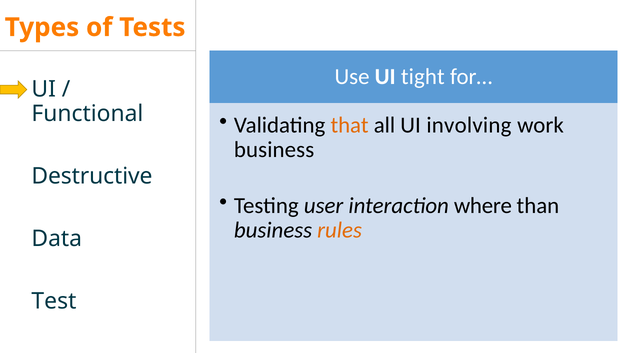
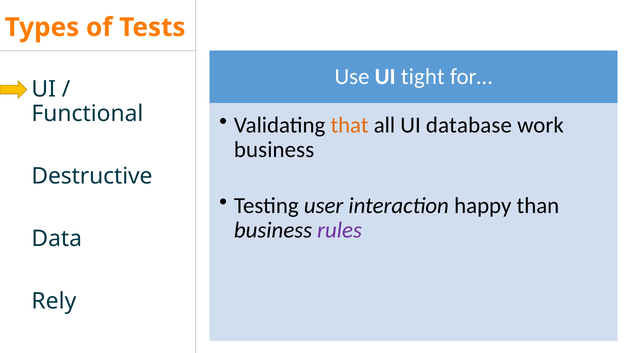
involving: involving -> database
where: where -> happy
rules colour: orange -> purple
Test: Test -> Rely
